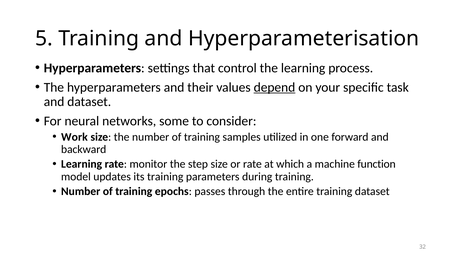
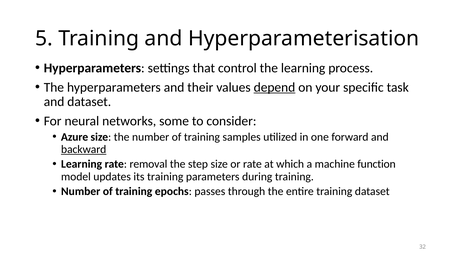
Work: Work -> Azure
backward underline: none -> present
monitor: monitor -> removal
